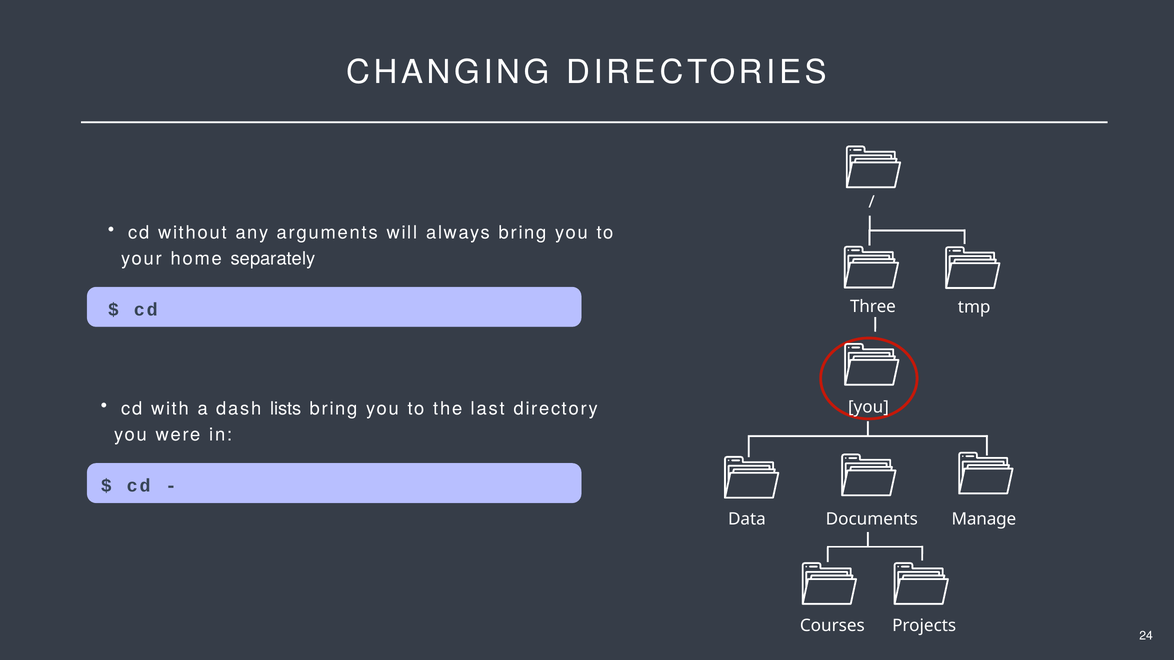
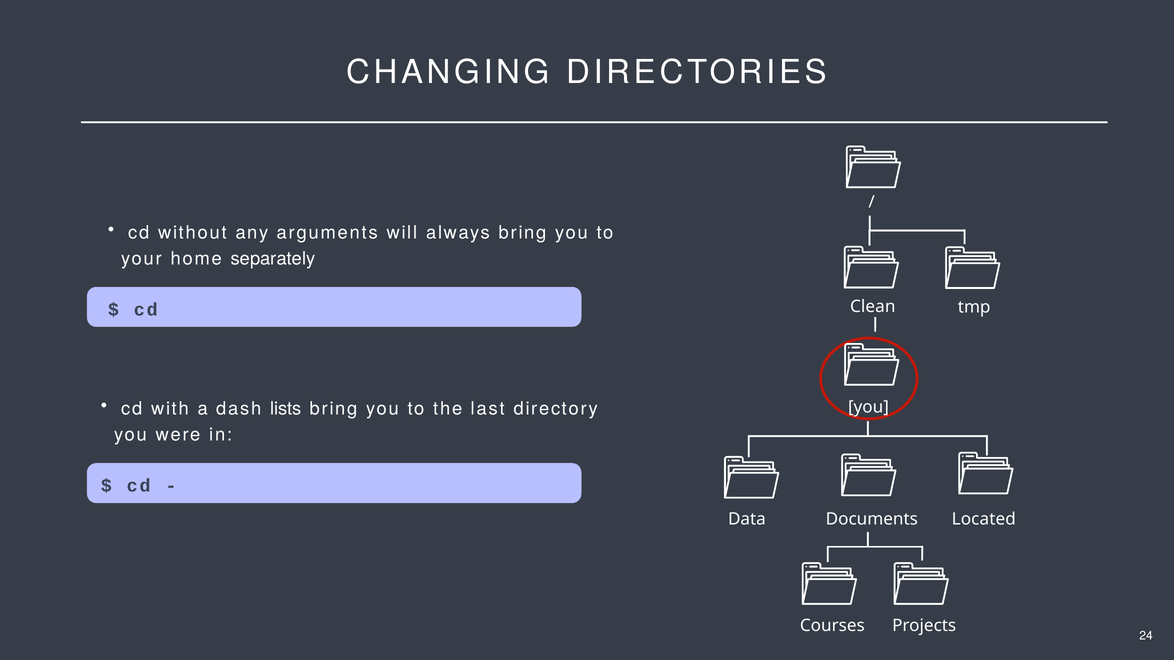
Three: Three -> Clean
Manage: Manage -> Located
